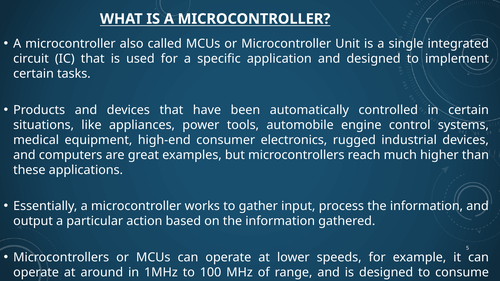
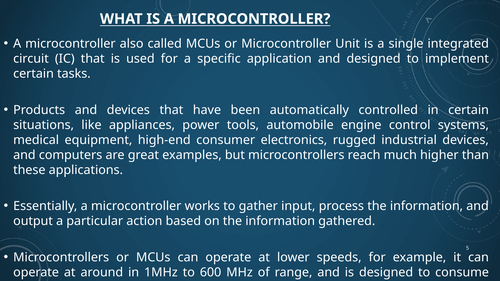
100: 100 -> 600
